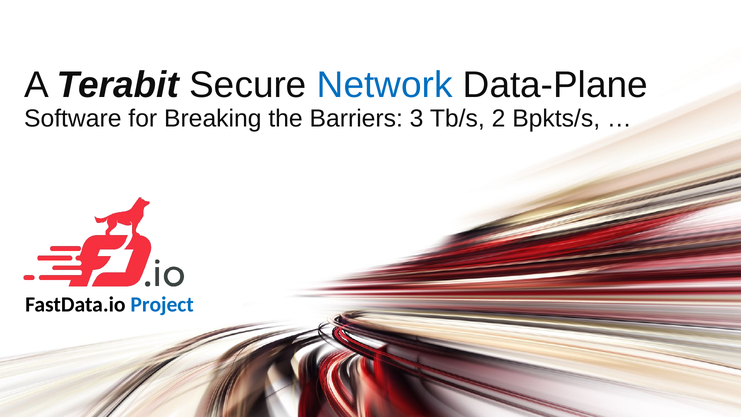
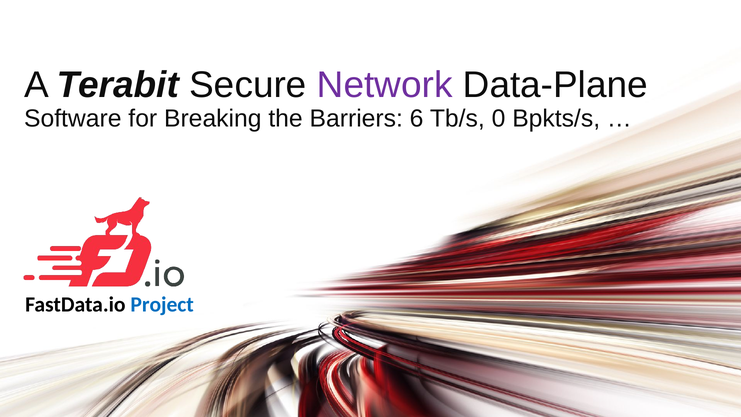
Network colour: blue -> purple
3: 3 -> 6
2: 2 -> 0
